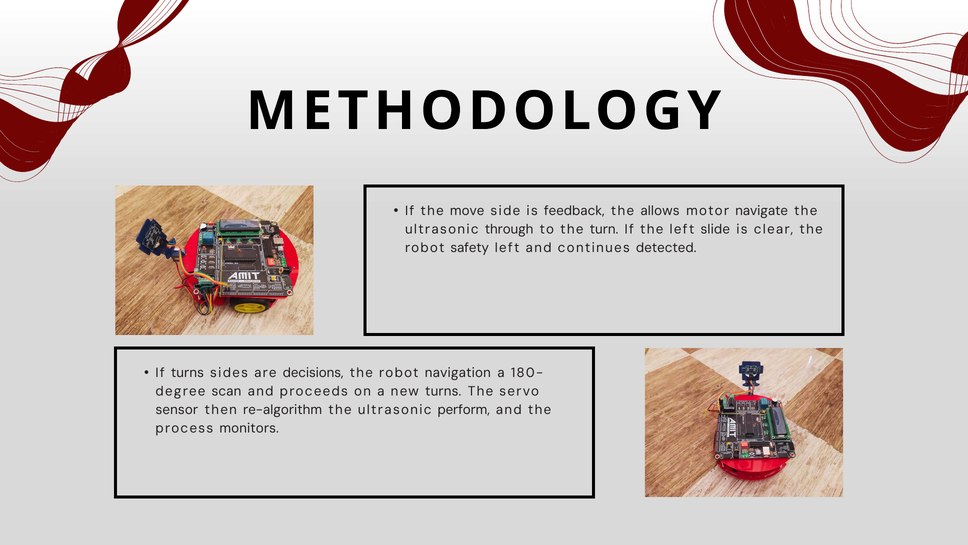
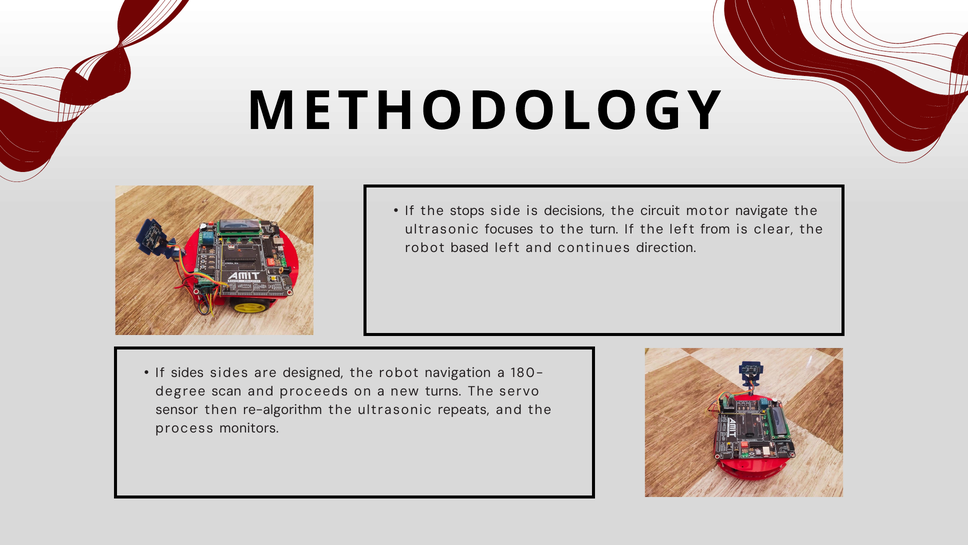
move: move -> stops
feedback: feedback -> decisions
allows: allows -> circuit
through: through -> focuses
slide: slide -> from
safety: safety -> based
detected: detected -> direction
If turns: turns -> sides
decisions: decisions -> designed
perform: perform -> repeats
